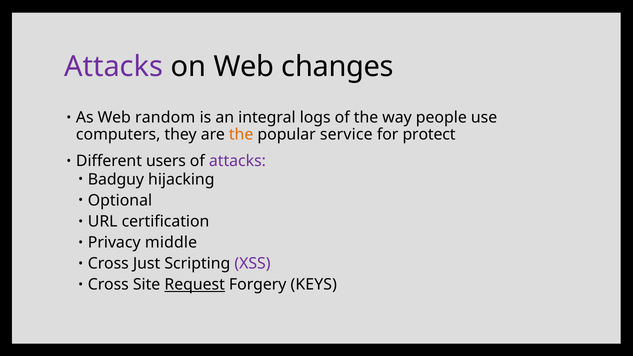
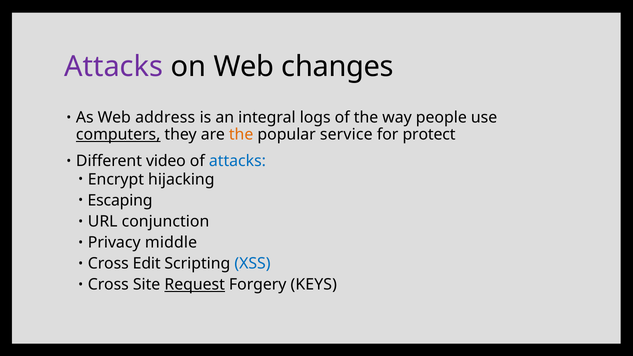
random: random -> address
computers underline: none -> present
users: users -> video
attacks at (237, 161) colour: purple -> blue
Badguy: Badguy -> Encrypt
Optional: Optional -> Escaping
certification: certification -> conjunction
Just: Just -> Edit
XSS colour: purple -> blue
